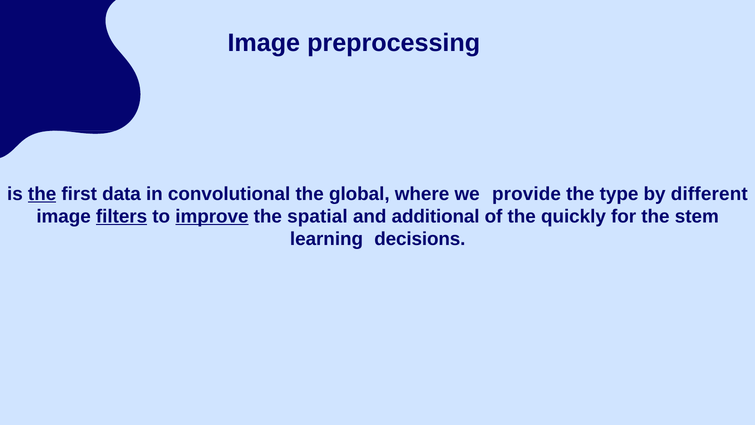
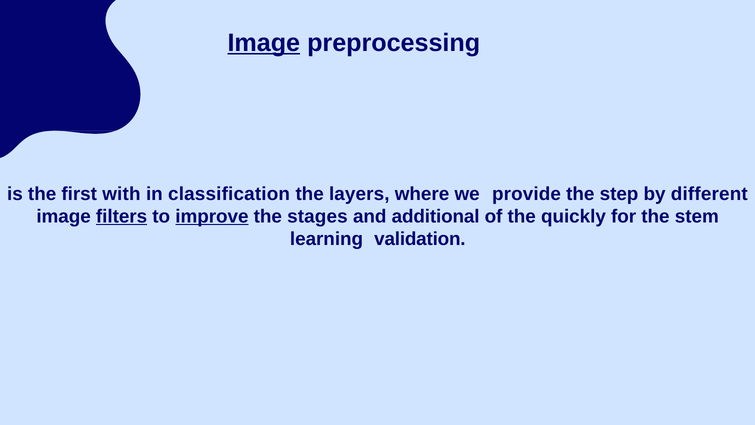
Image at (264, 43) underline: none -> present
the at (42, 194) underline: present -> none
data: data -> with
convolutional: convolutional -> classification
global: global -> layers
type: type -> step
spatial: spatial -> stages
decisions: decisions -> validation
